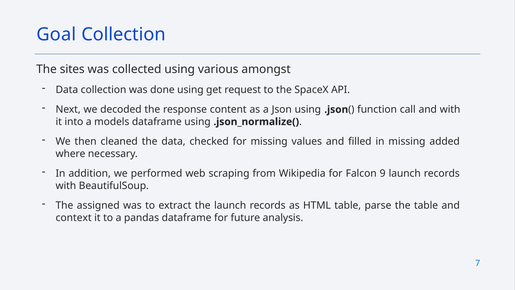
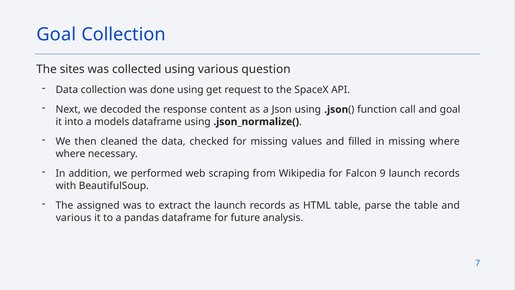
amongst: amongst -> question
and with: with -> goal
missing added: added -> where
context at (74, 218): context -> various
